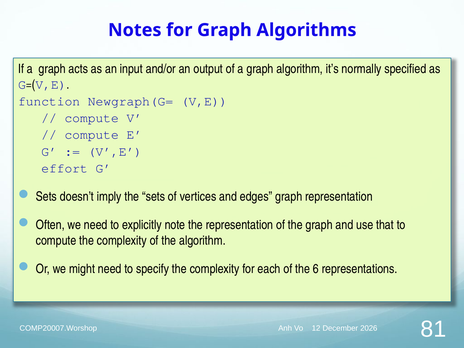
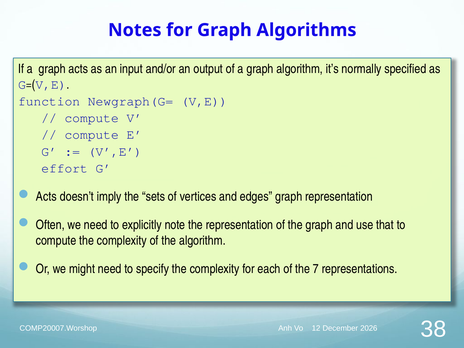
Sets at (46, 197): Sets -> Acts
6: 6 -> 7
81: 81 -> 38
